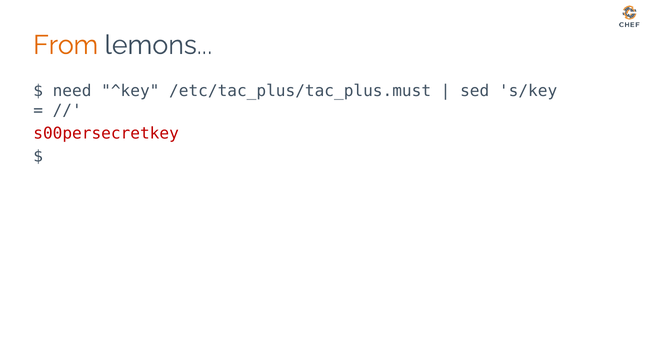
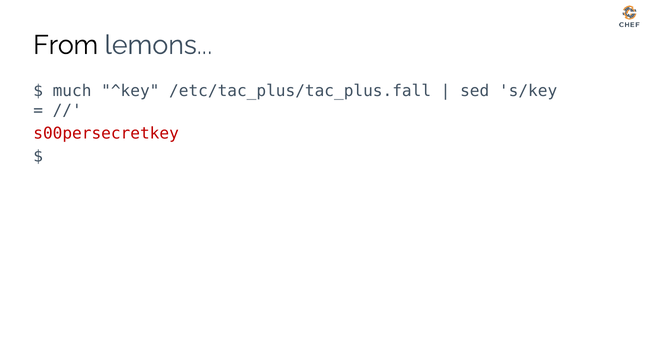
From colour: orange -> black
need: need -> much
/etc/tac_plus/tac_plus.must: /etc/tac_plus/tac_plus.must -> /etc/tac_plus/tac_plus.fall
